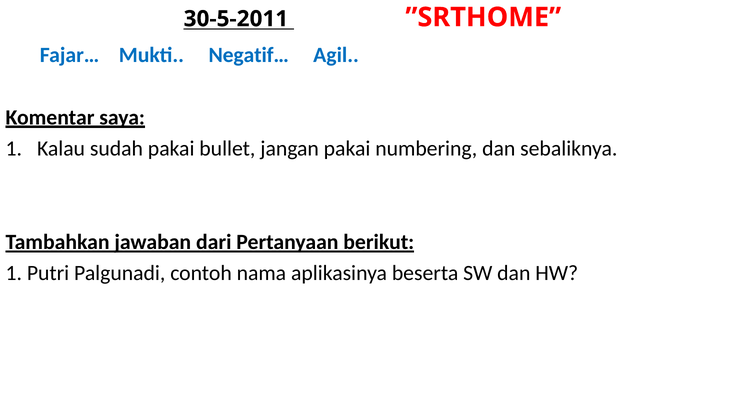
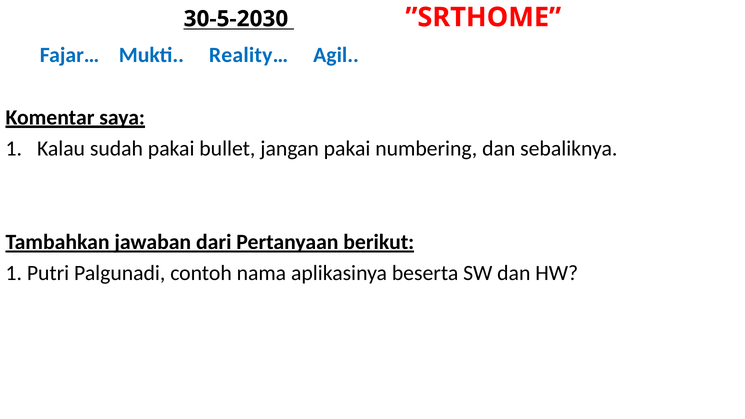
30-5-2011: 30-5-2011 -> 30-5-2030
Negatif…: Negatif… -> Reality…
